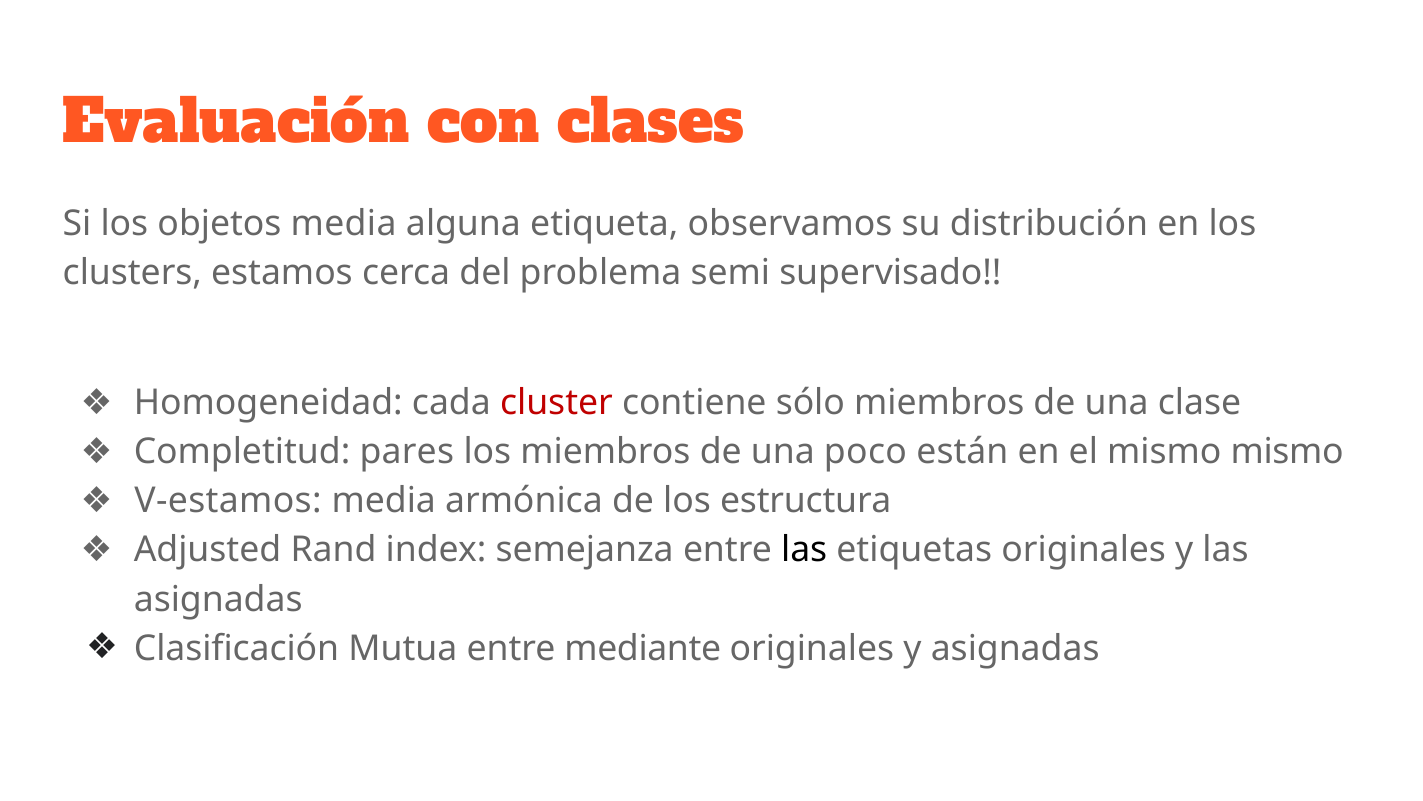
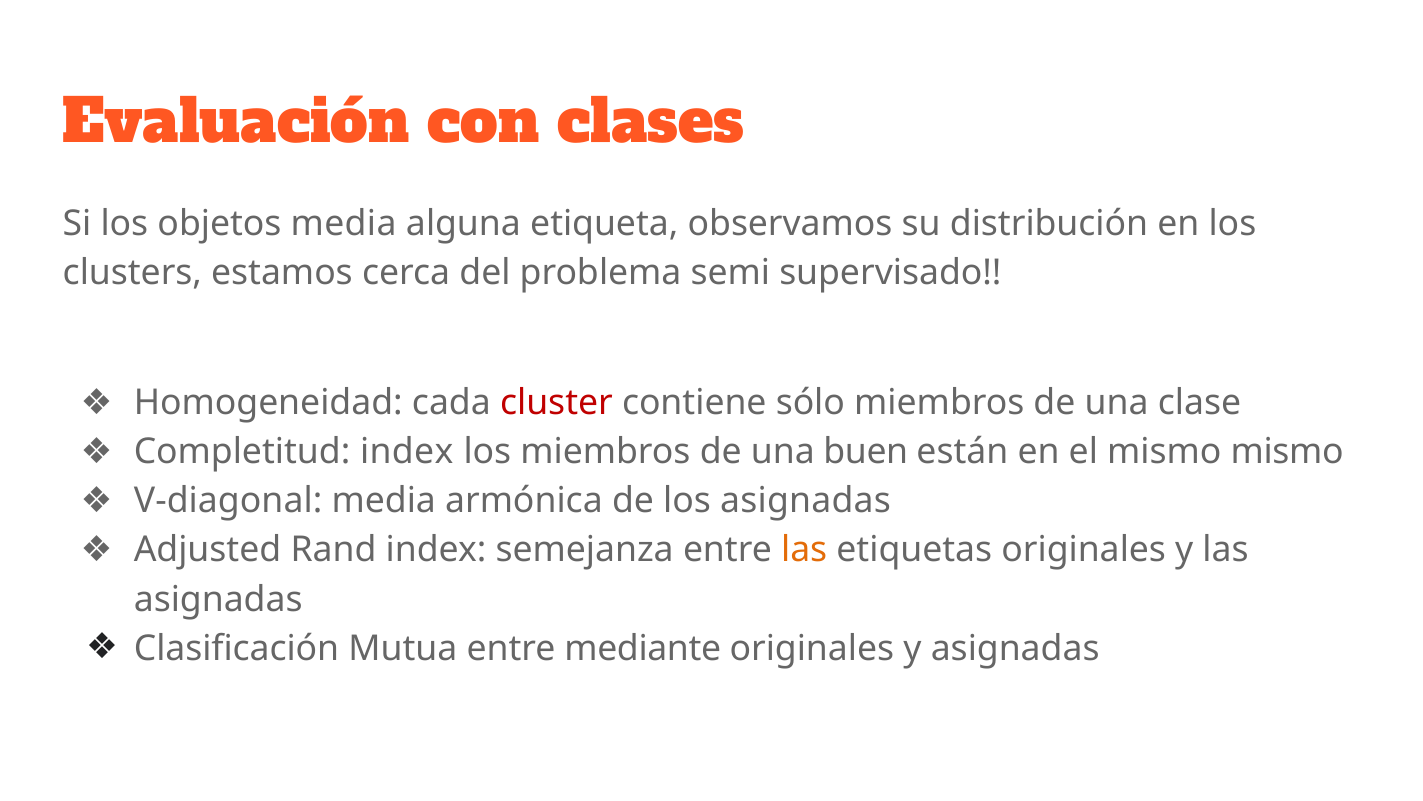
Completitud pares: pares -> index
poco: poco -> buen
V-estamos: V-estamos -> V-diagonal
los estructura: estructura -> asignadas
las at (804, 550) colour: black -> orange
